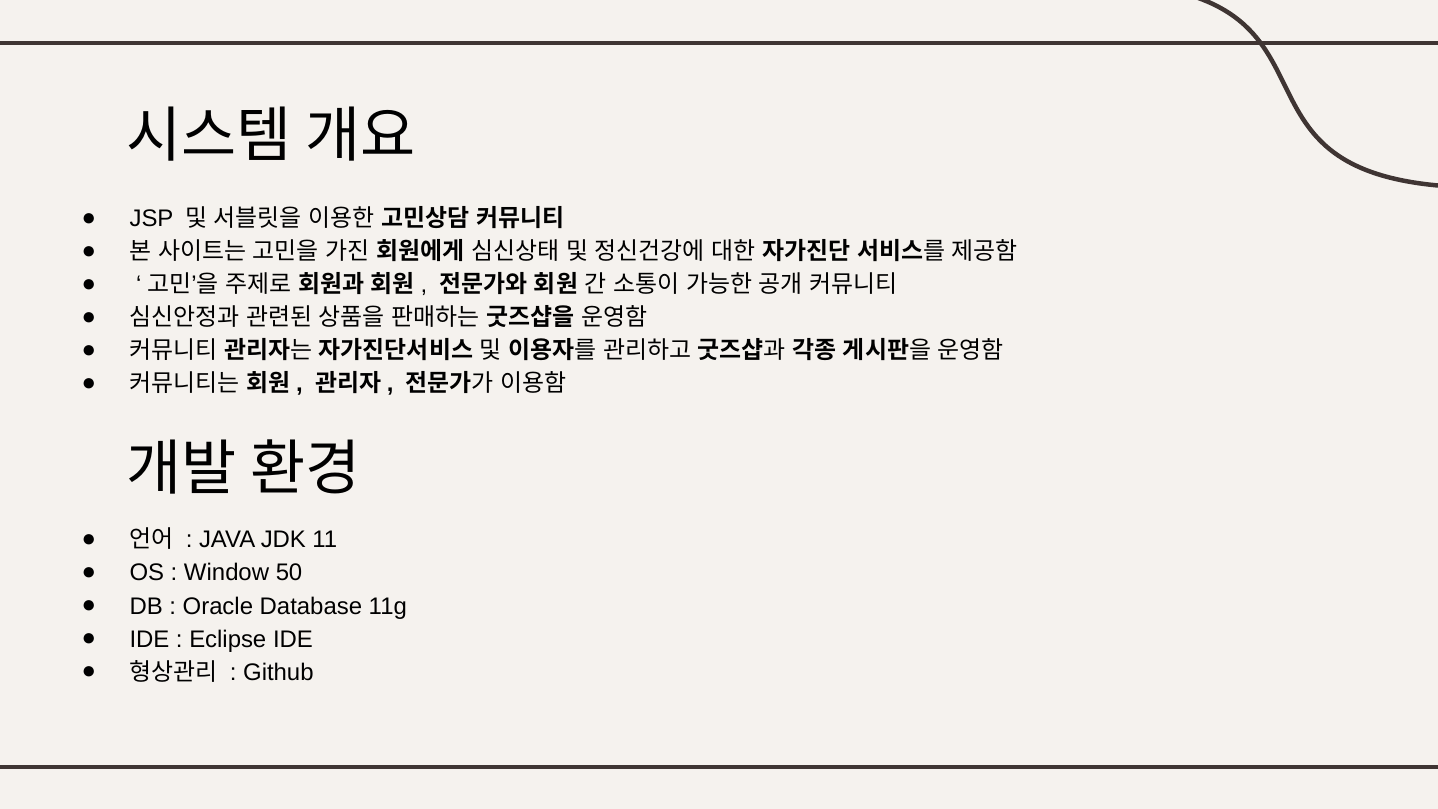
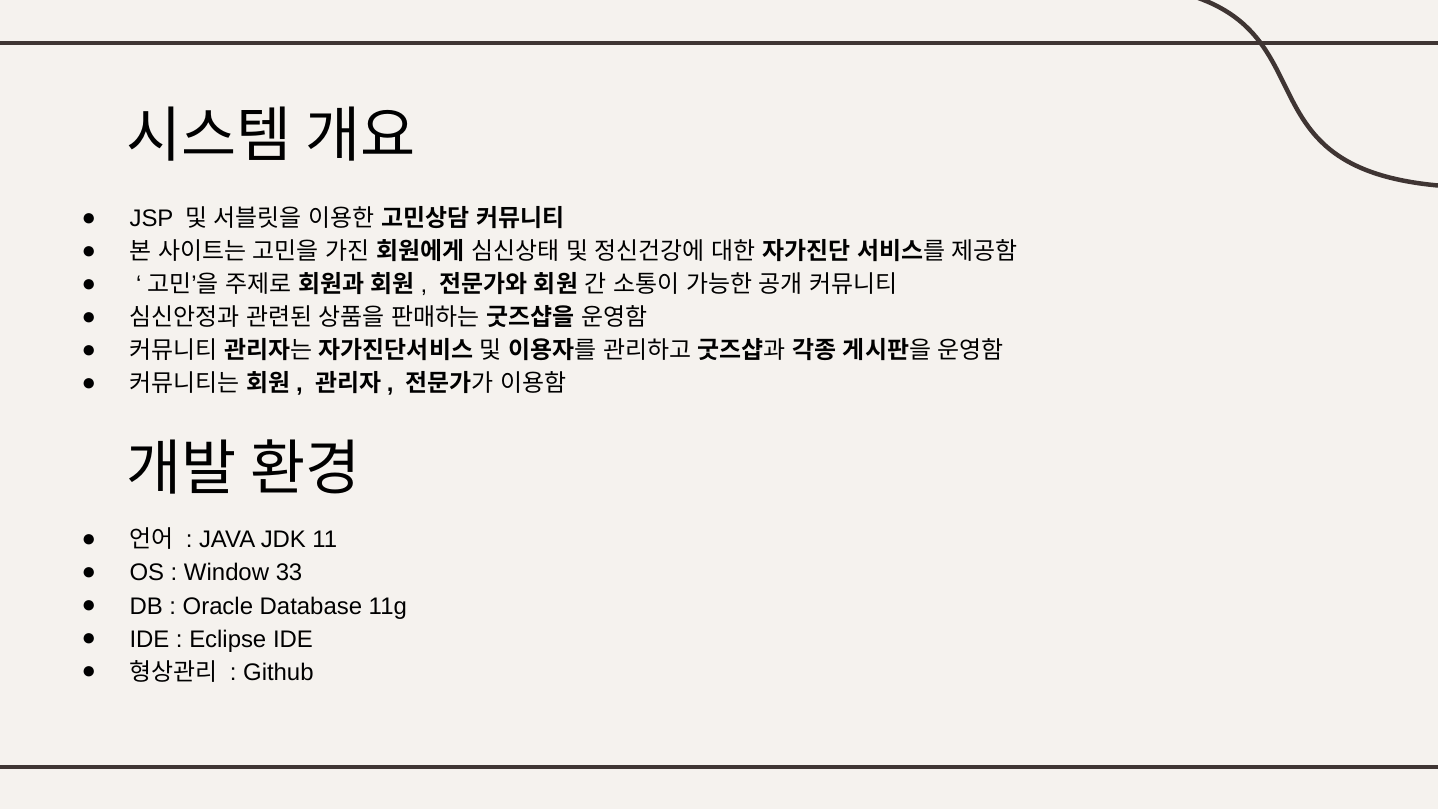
50: 50 -> 33
